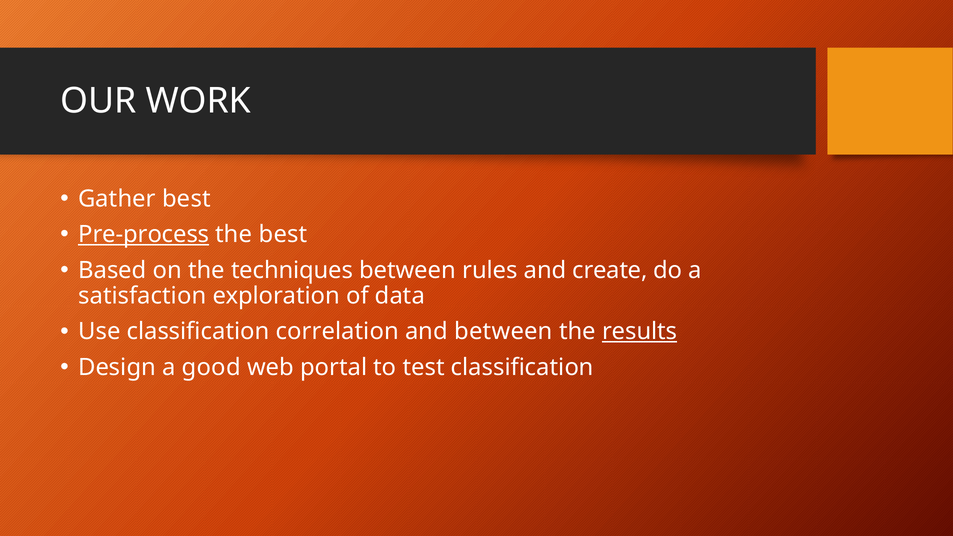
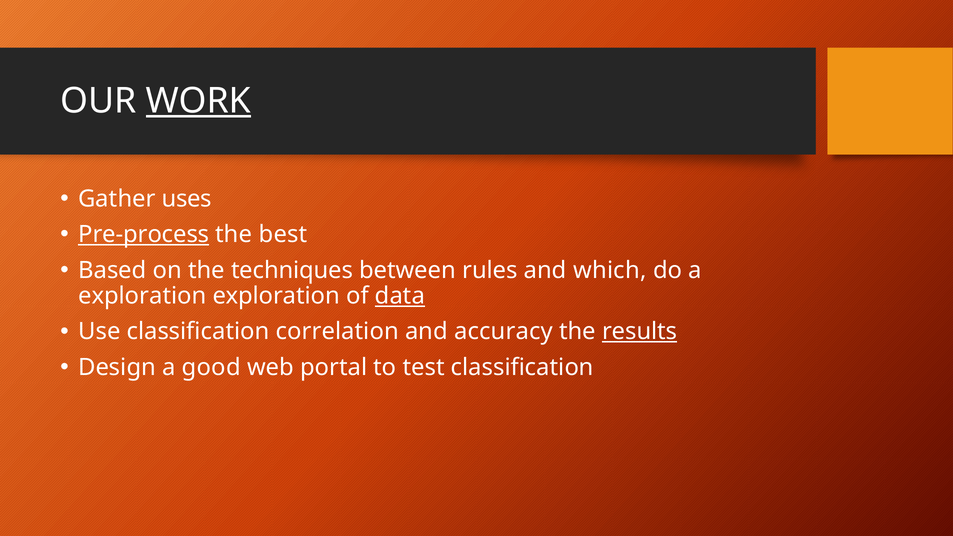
WORK underline: none -> present
Gather best: best -> uses
create: create -> which
satisfaction at (142, 296): satisfaction -> exploration
data underline: none -> present
and between: between -> accuracy
